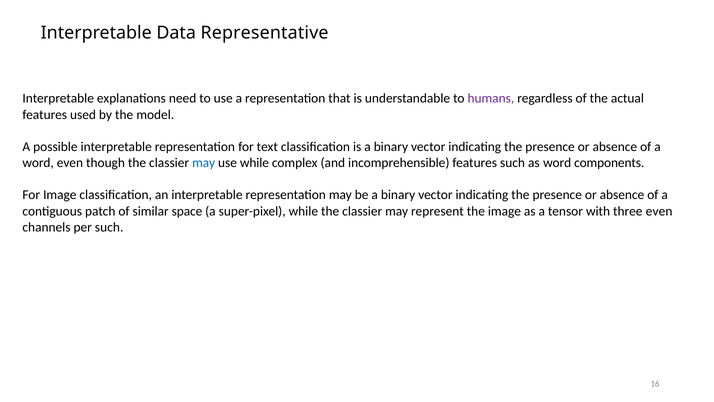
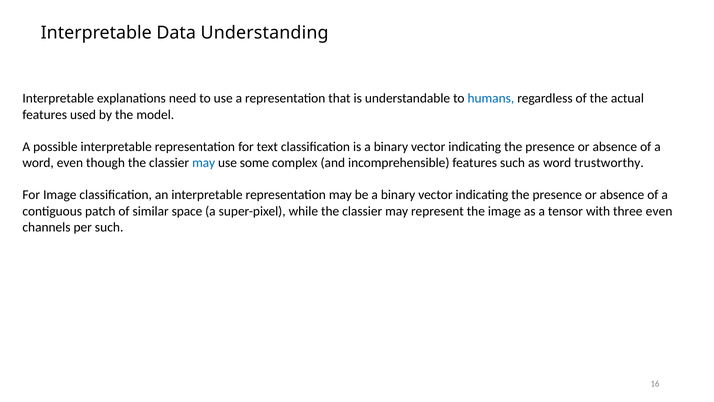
Representative: Representative -> Understanding
humans colour: purple -> blue
use while: while -> some
components: components -> trustworthy
